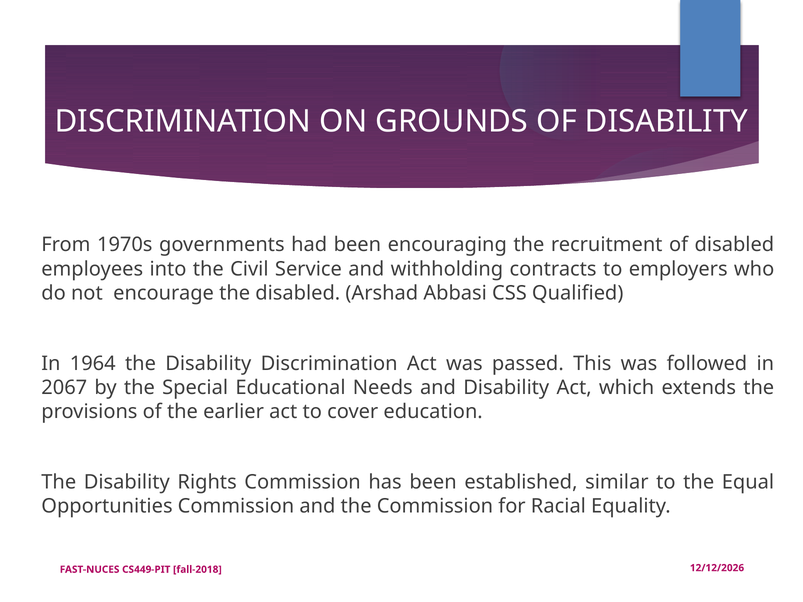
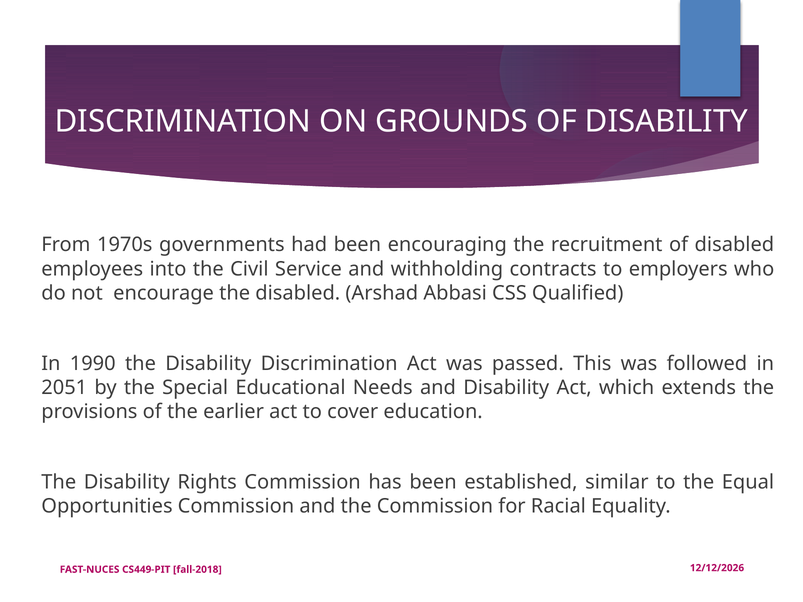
1964: 1964 -> 1990
2067: 2067 -> 2051
